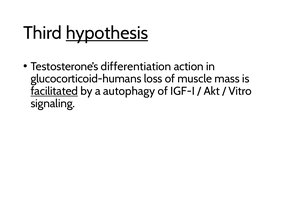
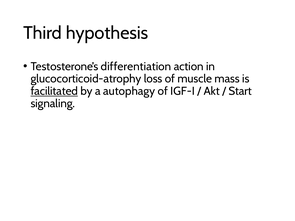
hypothesis underline: present -> none
glucocorticoid-humans: glucocorticoid-humans -> glucocorticoid-atrophy
Vitro: Vitro -> Start
